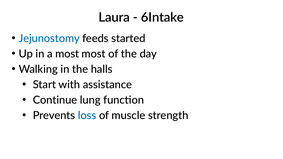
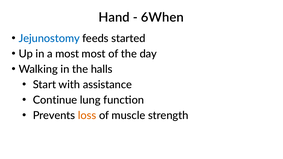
Laura: Laura -> Hand
6Intake: 6Intake -> 6When
loss colour: blue -> orange
